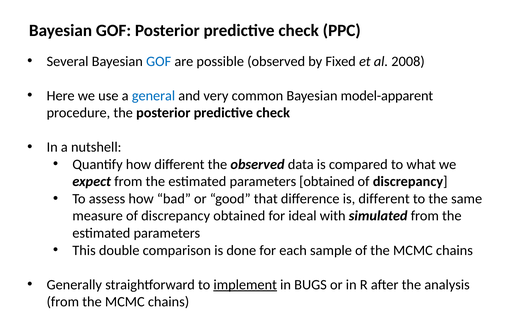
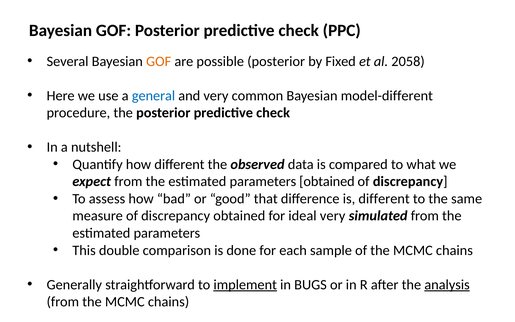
GOF at (159, 61) colour: blue -> orange
possible observed: observed -> posterior
2008: 2008 -> 2058
model-apparent: model-apparent -> model-different
ideal with: with -> very
analysis underline: none -> present
